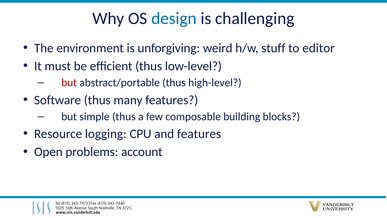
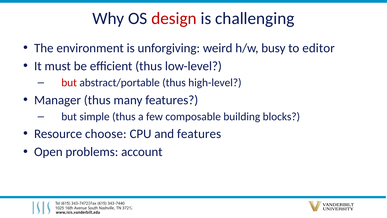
design colour: blue -> red
stuff: stuff -> busy
Software: Software -> Manager
logging: logging -> choose
